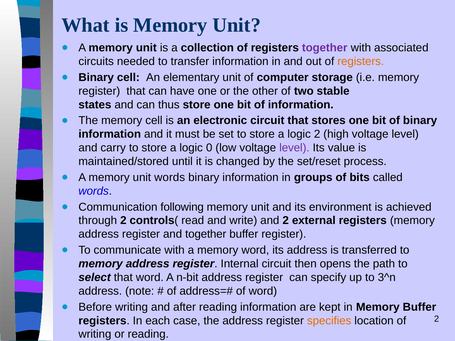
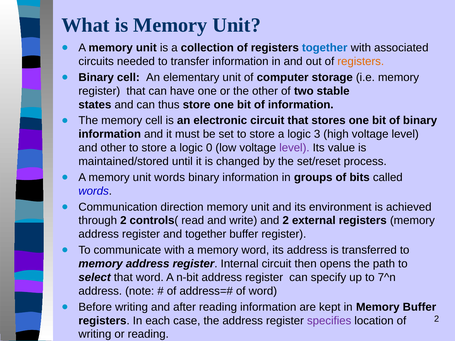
together at (325, 48) colour: purple -> blue
logic 2: 2 -> 3
and carry: carry -> other
following: following -> direction
3^n: 3^n -> 7^n
specifies colour: orange -> purple
